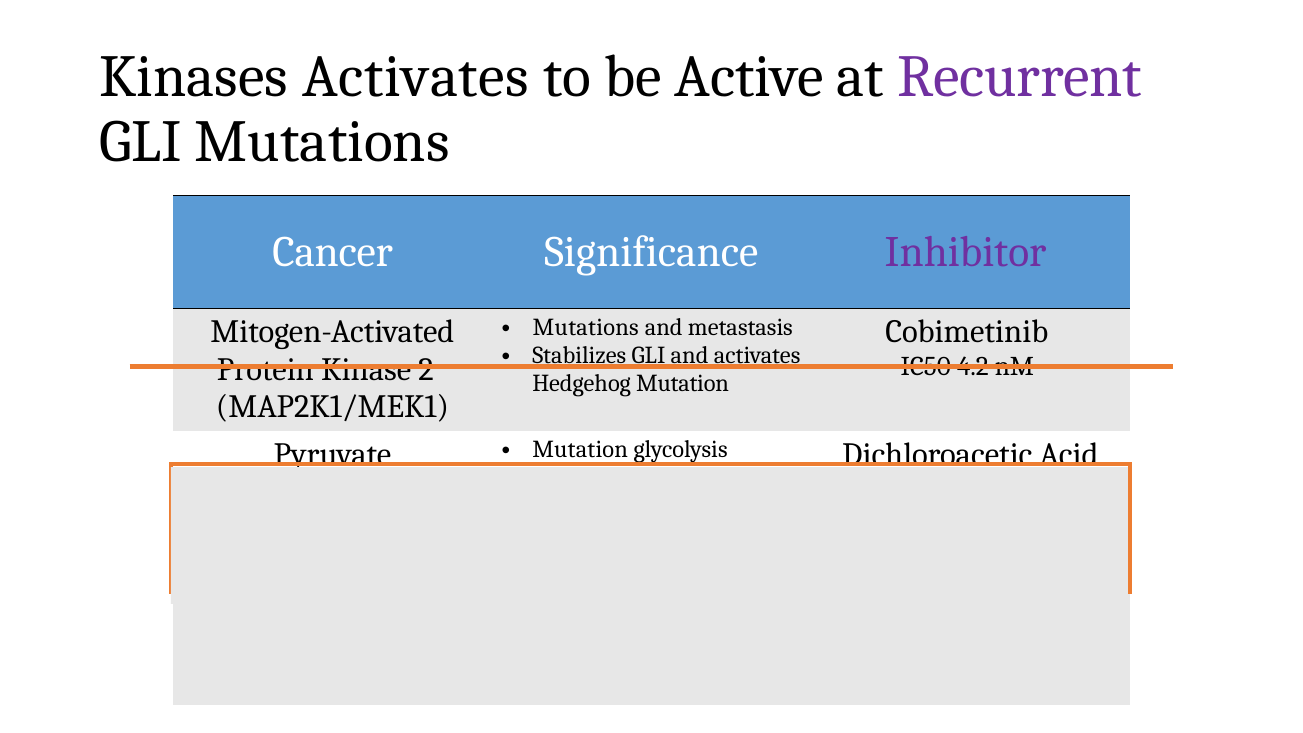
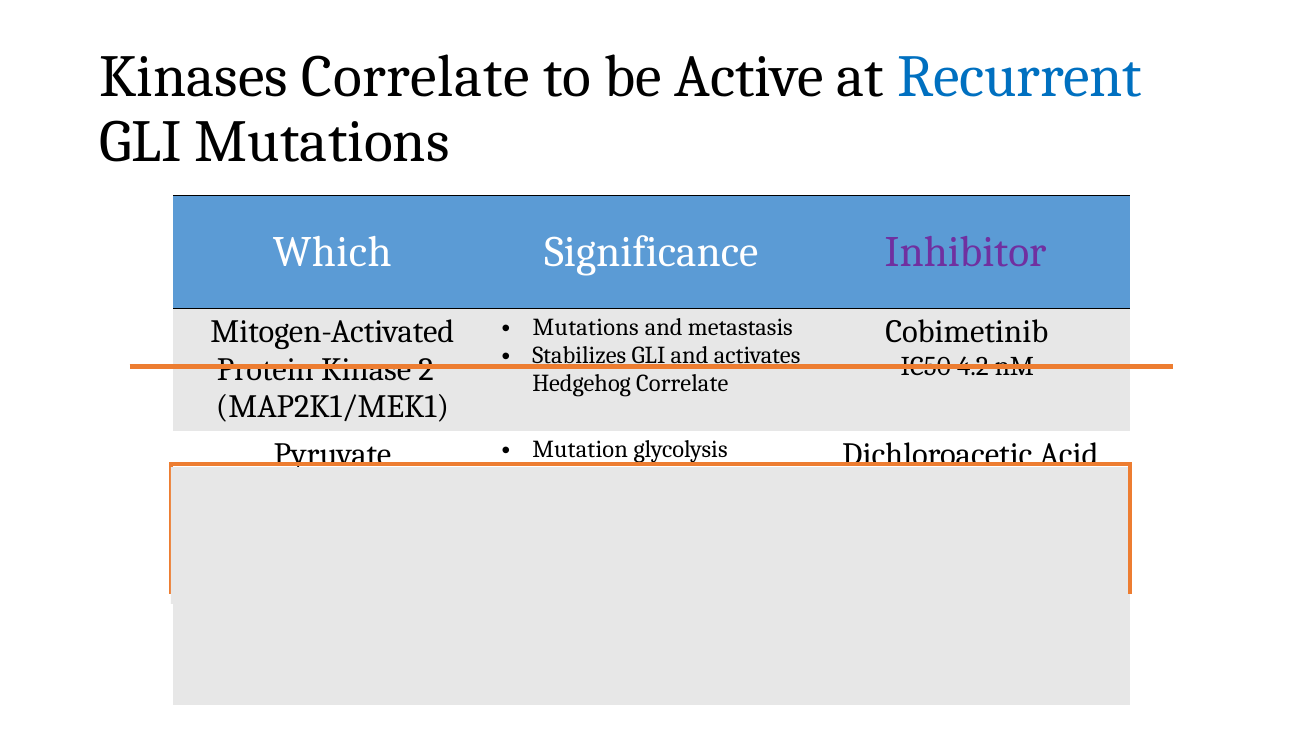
Kinases Activates: Activates -> Correlate
Recurrent colour: purple -> blue
Cancer: Cancer -> Which
Hedgehog Mutation: Mutation -> Correlate
